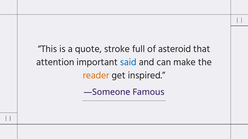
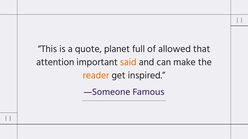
stroke: stroke -> planet
asteroid: asteroid -> allowed
said colour: blue -> orange
